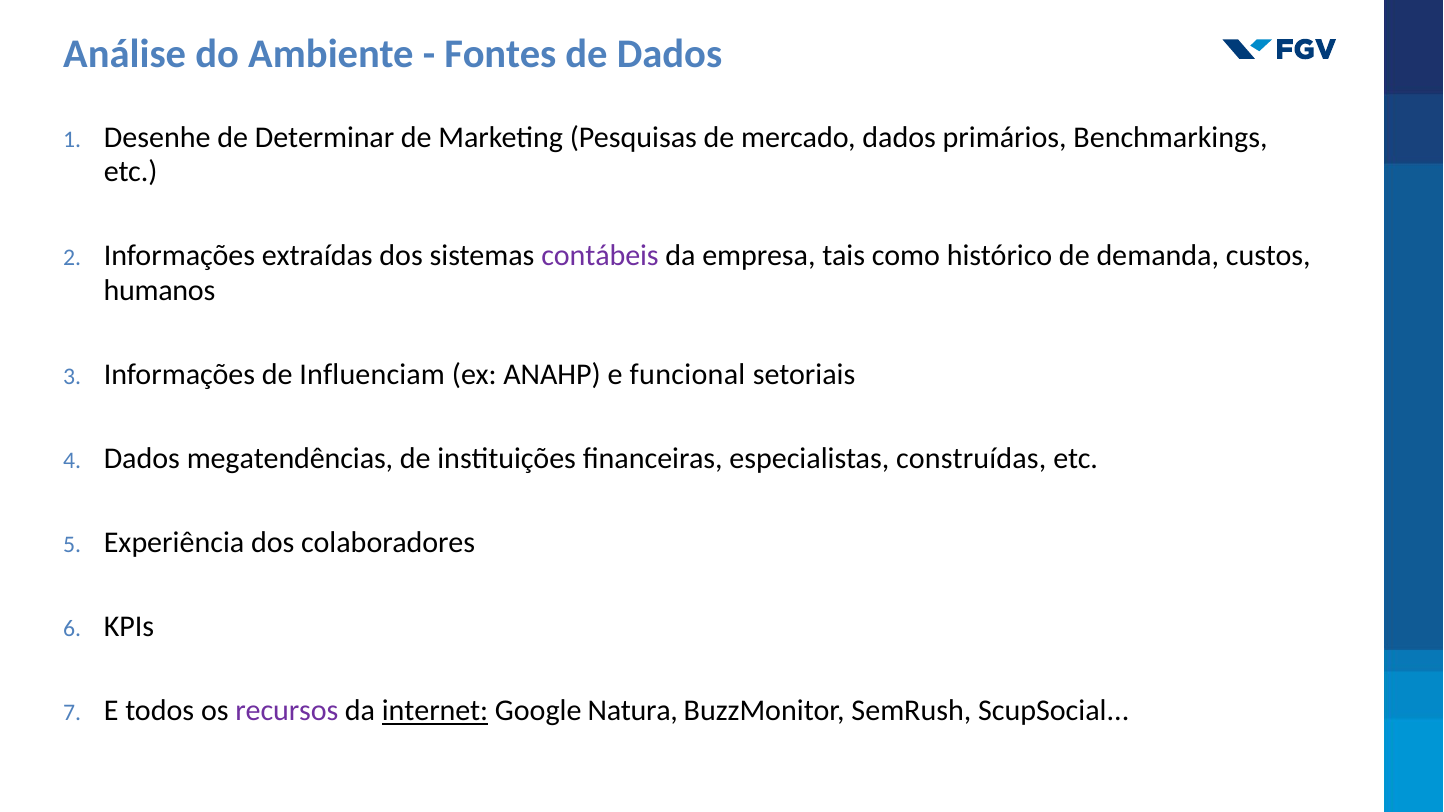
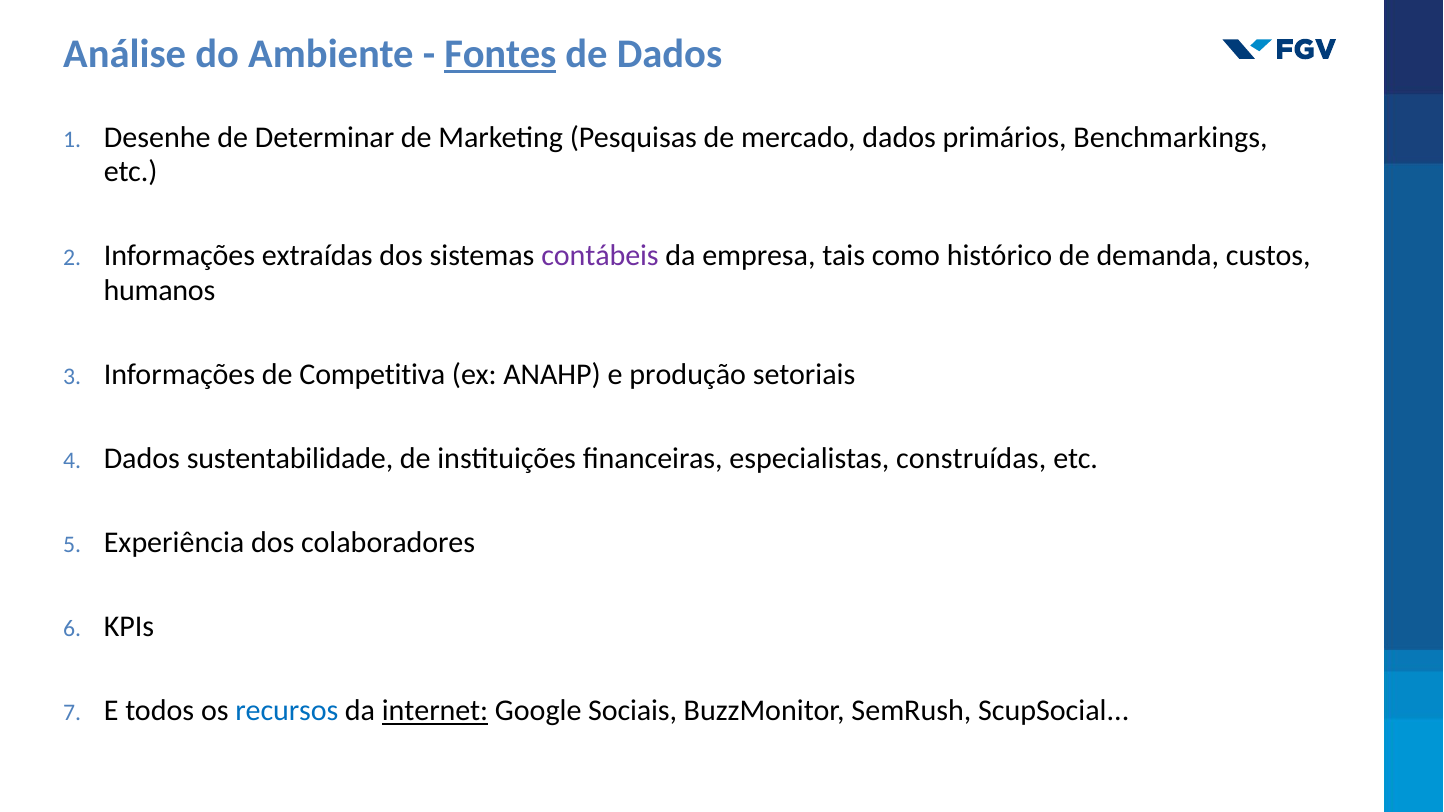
Fontes underline: none -> present
Influenciam: Influenciam -> Competitiva
funcional: funcional -> produção
megatendências: megatendências -> sustentabilidade
recursos colour: purple -> blue
Natura: Natura -> Sociais
